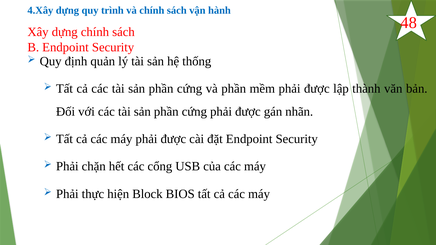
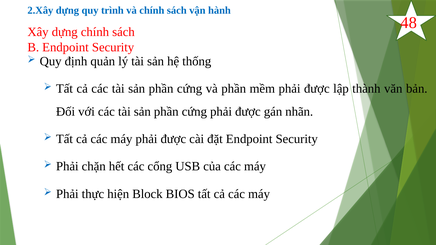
4.Xây: 4.Xây -> 2.Xây
